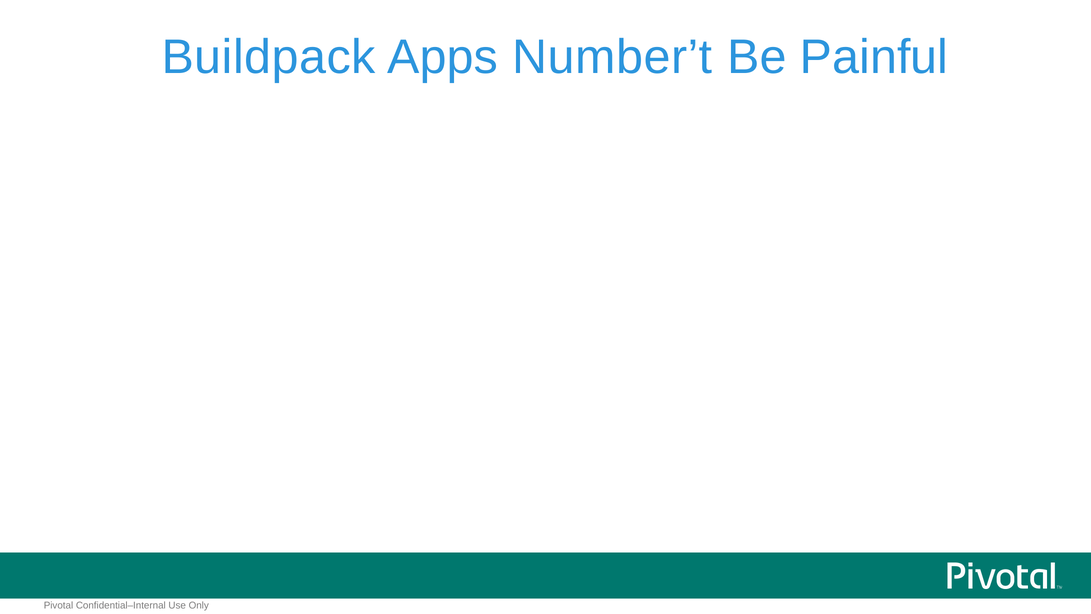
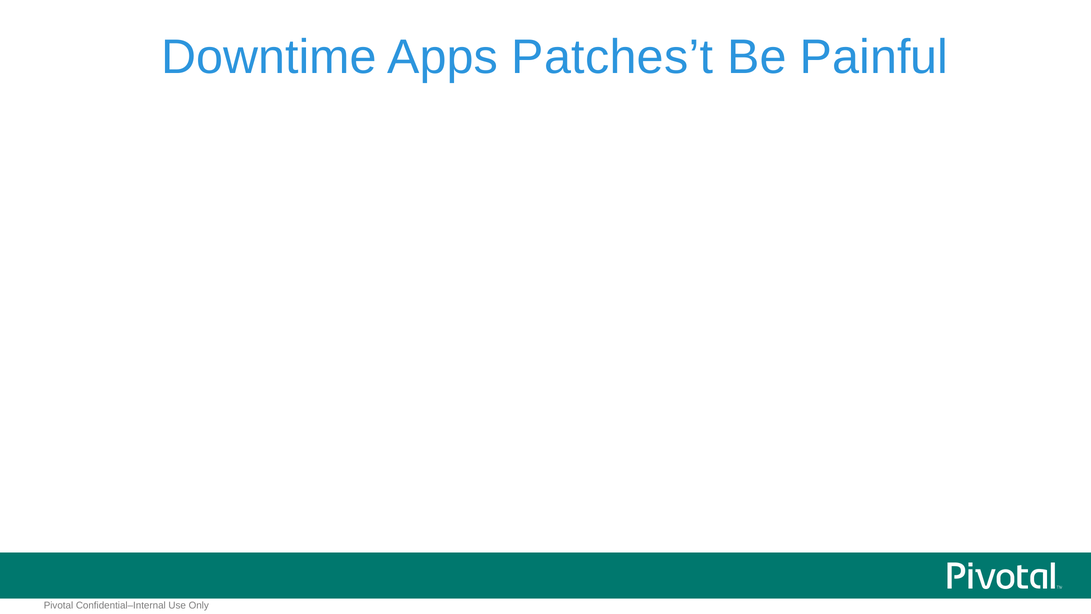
Buildpack: Buildpack -> Downtime
Number’t: Number’t -> Patches’t
